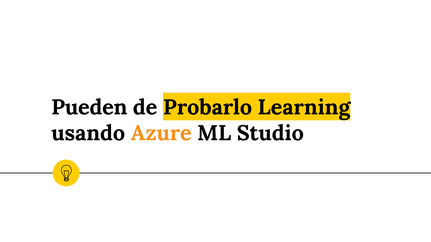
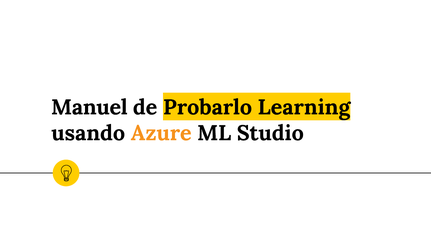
Pueden: Pueden -> Manuel
